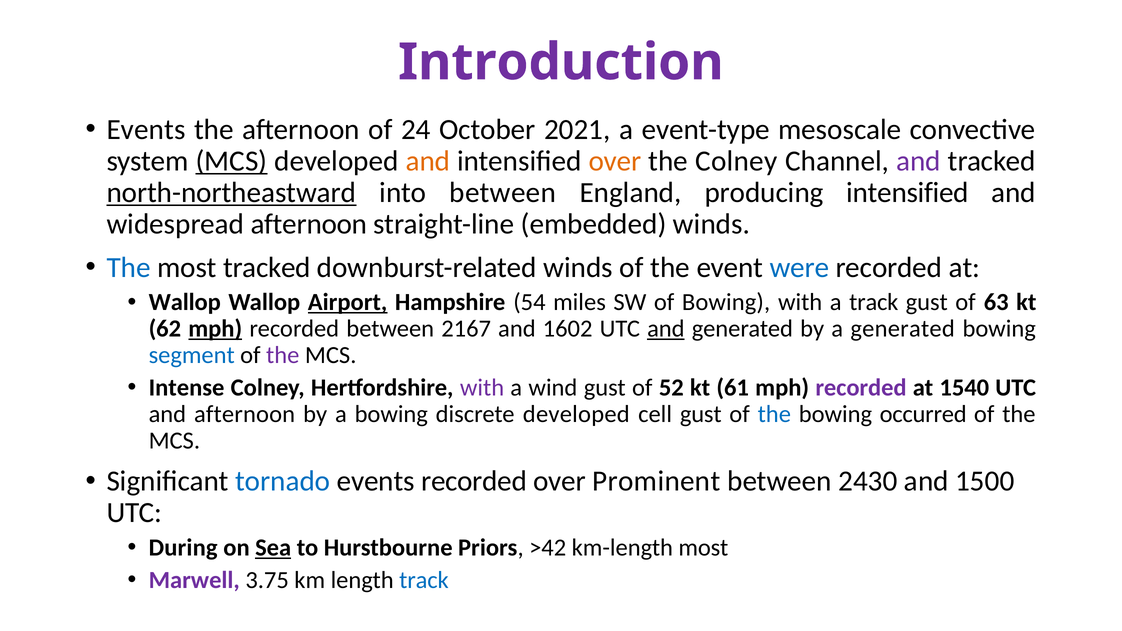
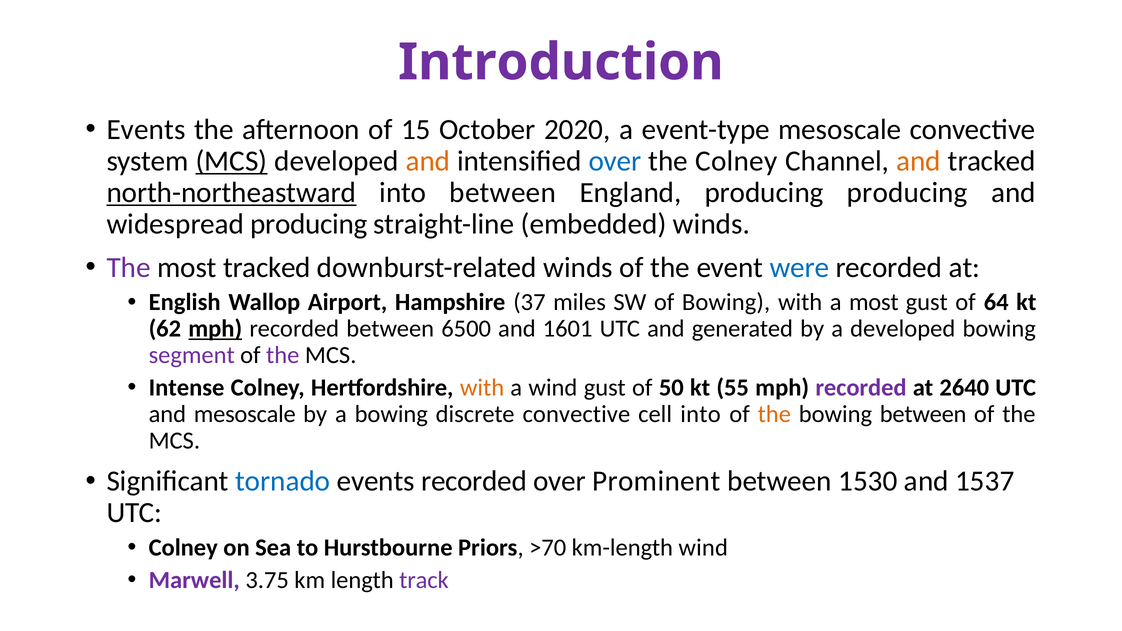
24: 24 -> 15
2021: 2021 -> 2020
over at (615, 161) colour: orange -> blue
and at (918, 161) colour: purple -> orange
producing intensified: intensified -> producing
widespread afternoon: afternoon -> producing
The at (129, 267) colour: blue -> purple
Wallop at (185, 302): Wallop -> English
Airport underline: present -> none
54: 54 -> 37
a track: track -> most
63: 63 -> 64
2167: 2167 -> 6500
1602: 1602 -> 1601
and at (666, 329) underline: present -> none
a generated: generated -> developed
segment colour: blue -> purple
with at (482, 388) colour: purple -> orange
52: 52 -> 50
61: 61 -> 55
1540: 1540 -> 2640
and afternoon: afternoon -> mesoscale
discrete developed: developed -> convective
cell gust: gust -> into
the at (774, 414) colour: blue -> orange
bowing occurred: occurred -> between
2430: 2430 -> 1530
1500: 1500 -> 1537
During at (183, 548): During -> Colney
Sea underline: present -> none
>42: >42 -> >70
km-length most: most -> wind
track at (424, 580) colour: blue -> purple
